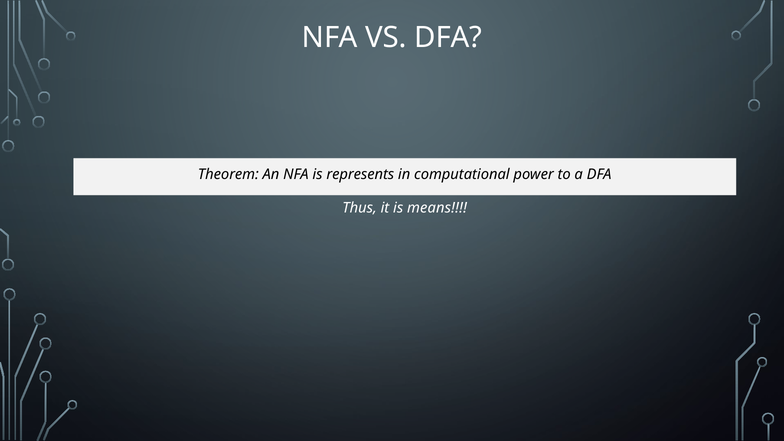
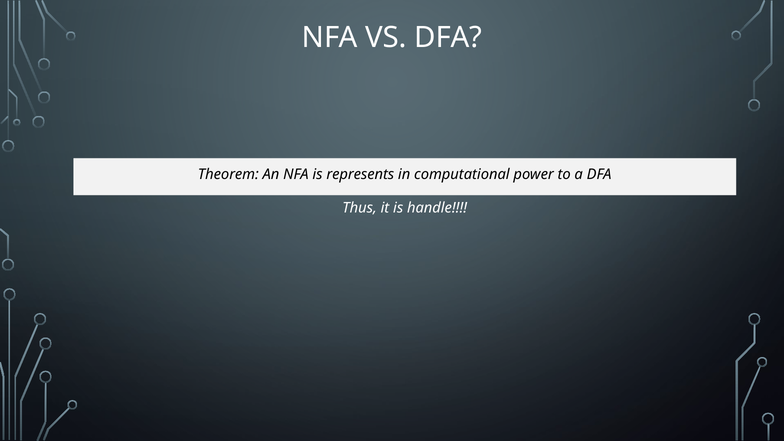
means: means -> handle
